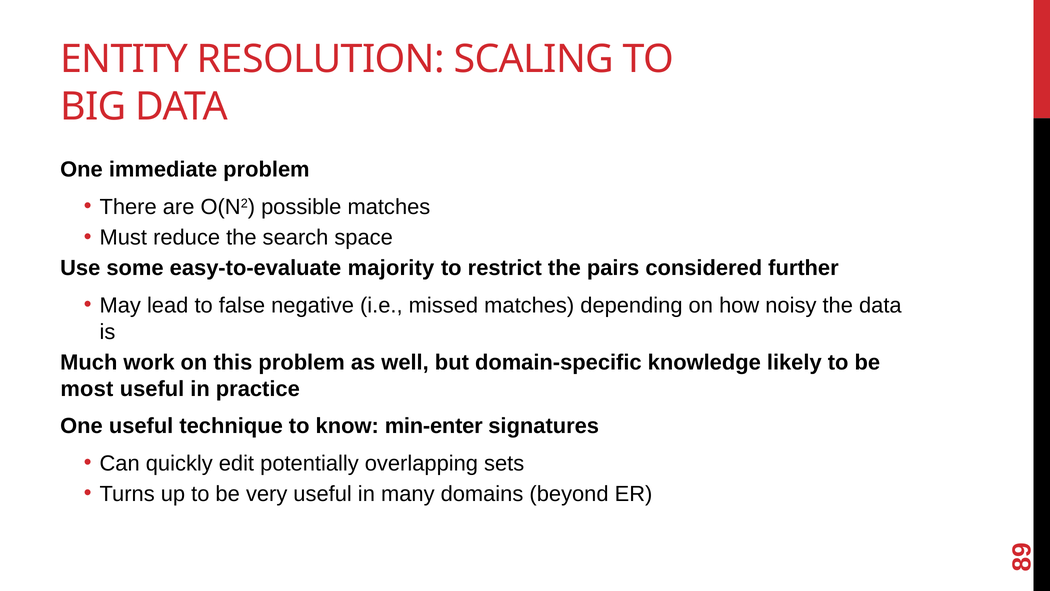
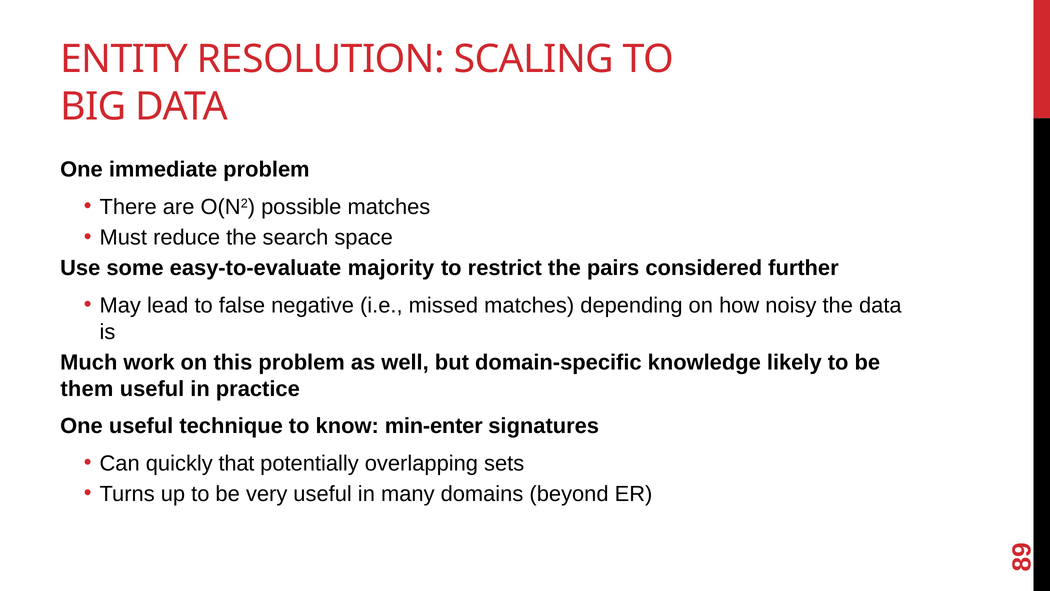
most: most -> them
edit: edit -> that
